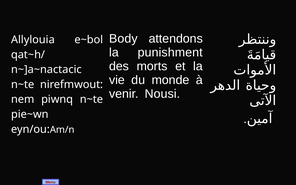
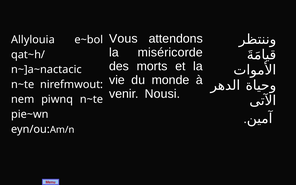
Body: Body -> Vous
punishment: punishment -> miséricorde
